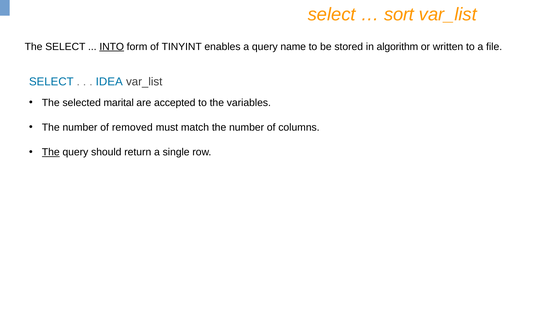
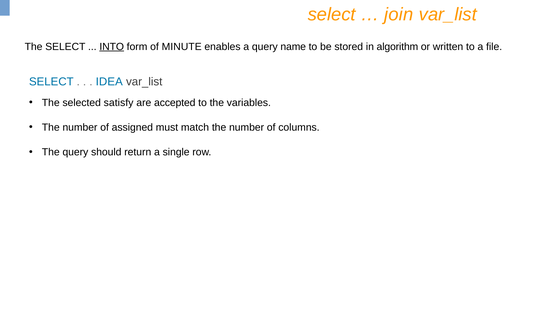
sort: sort -> join
TINYINT: TINYINT -> MINUTE
marital: marital -> satisfy
removed: removed -> assigned
The at (51, 152) underline: present -> none
